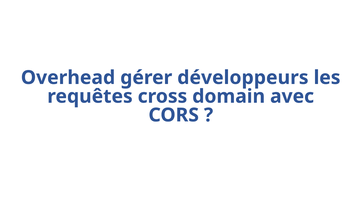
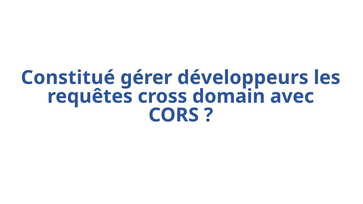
Overhead: Overhead -> Constitué
